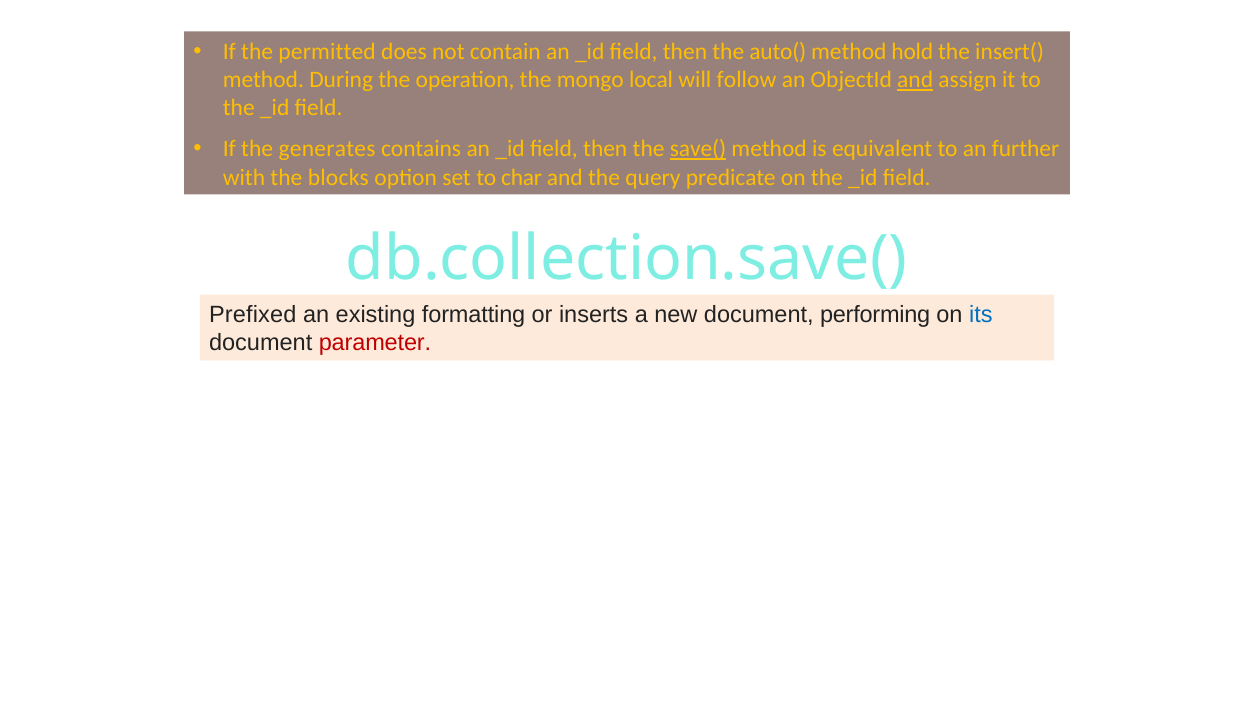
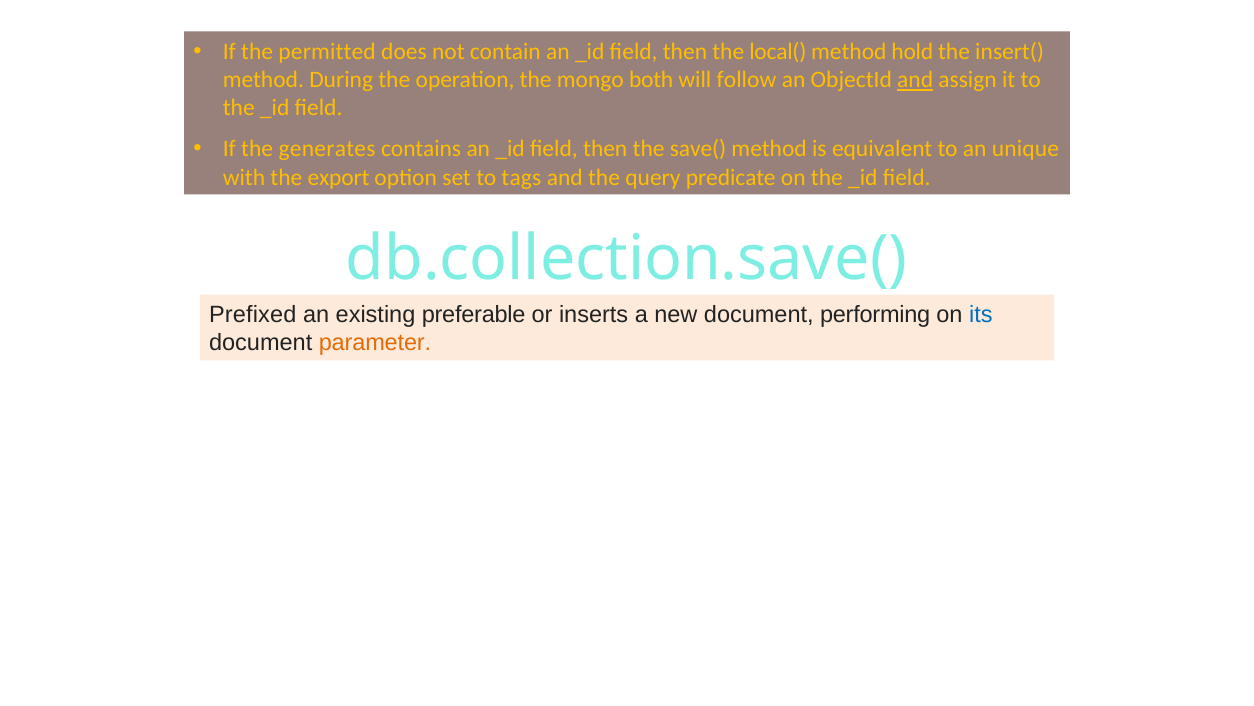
auto(: auto( -> local(
local: local -> both
save( underline: present -> none
further: further -> unique
blocks: blocks -> export
char: char -> tags
formatting: formatting -> preferable
parameter colour: red -> orange
